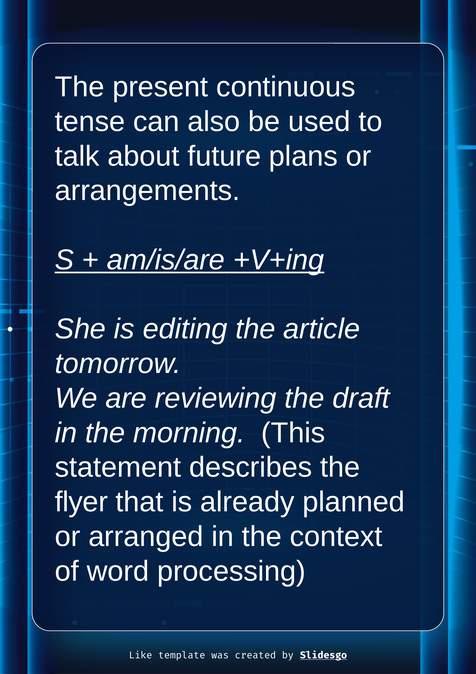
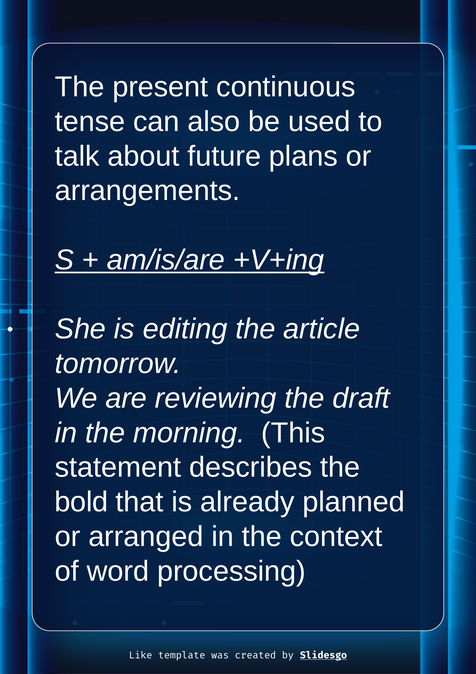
flyer: flyer -> bold
